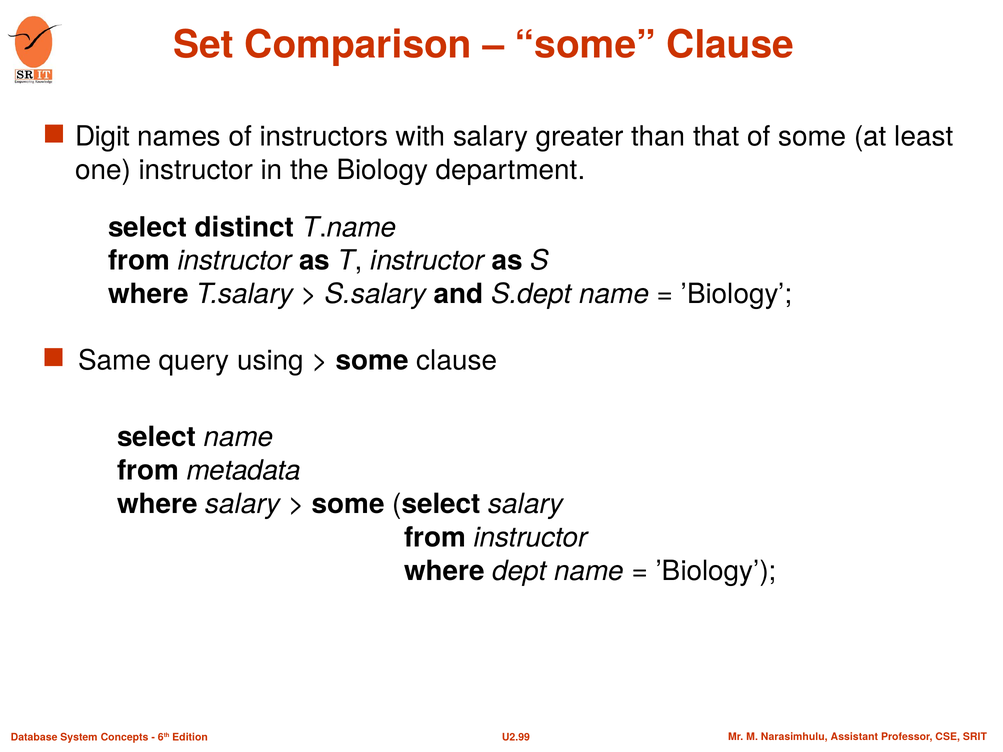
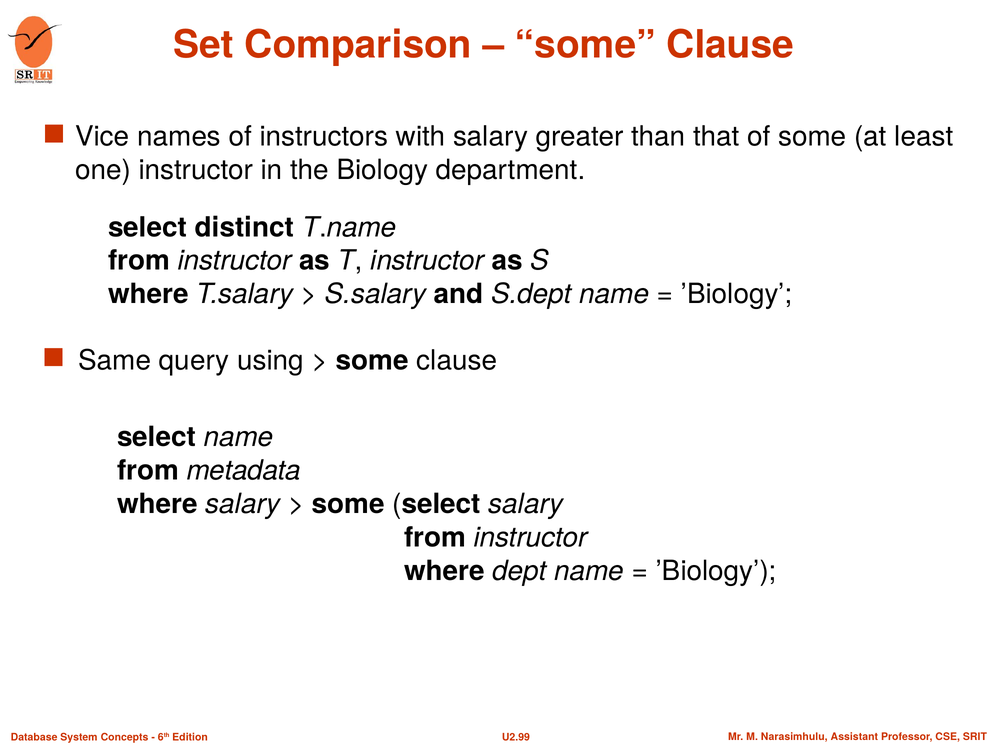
Digit: Digit -> Vice
